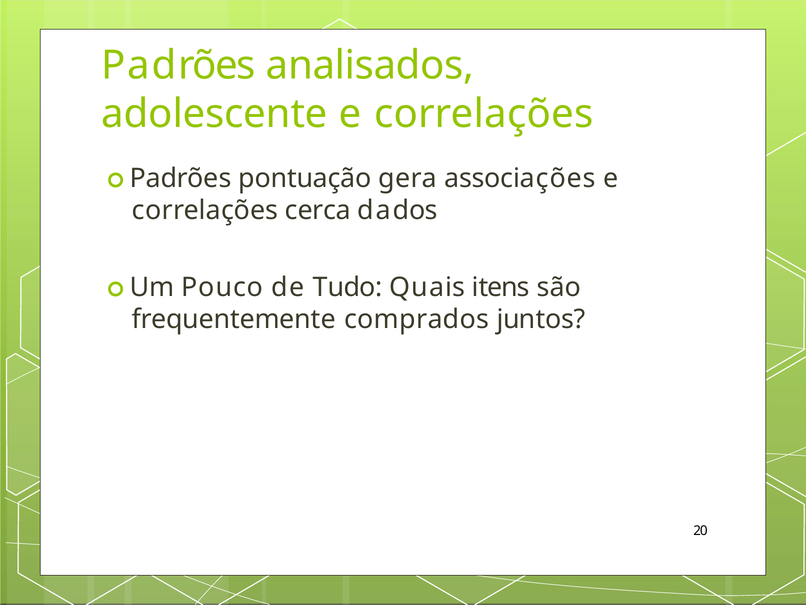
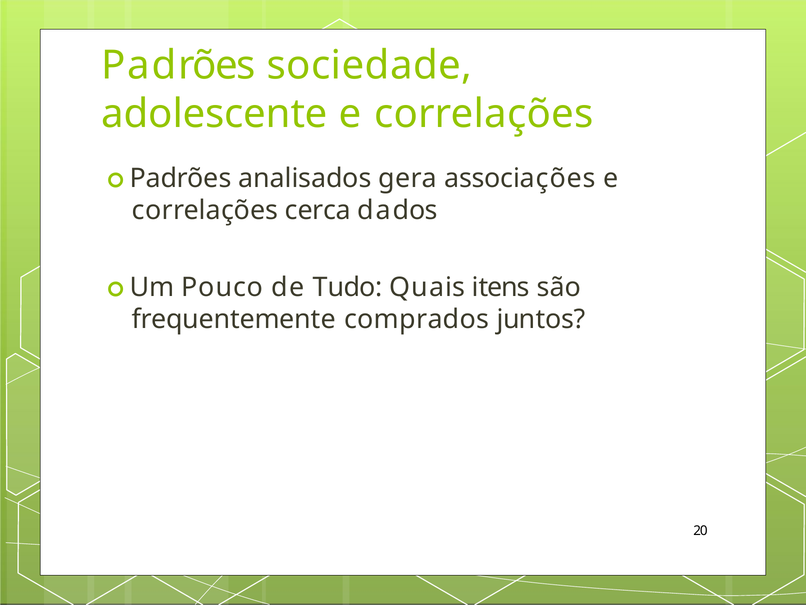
analisados: analisados -> sociedade
pontuação: pontuação -> analisados
